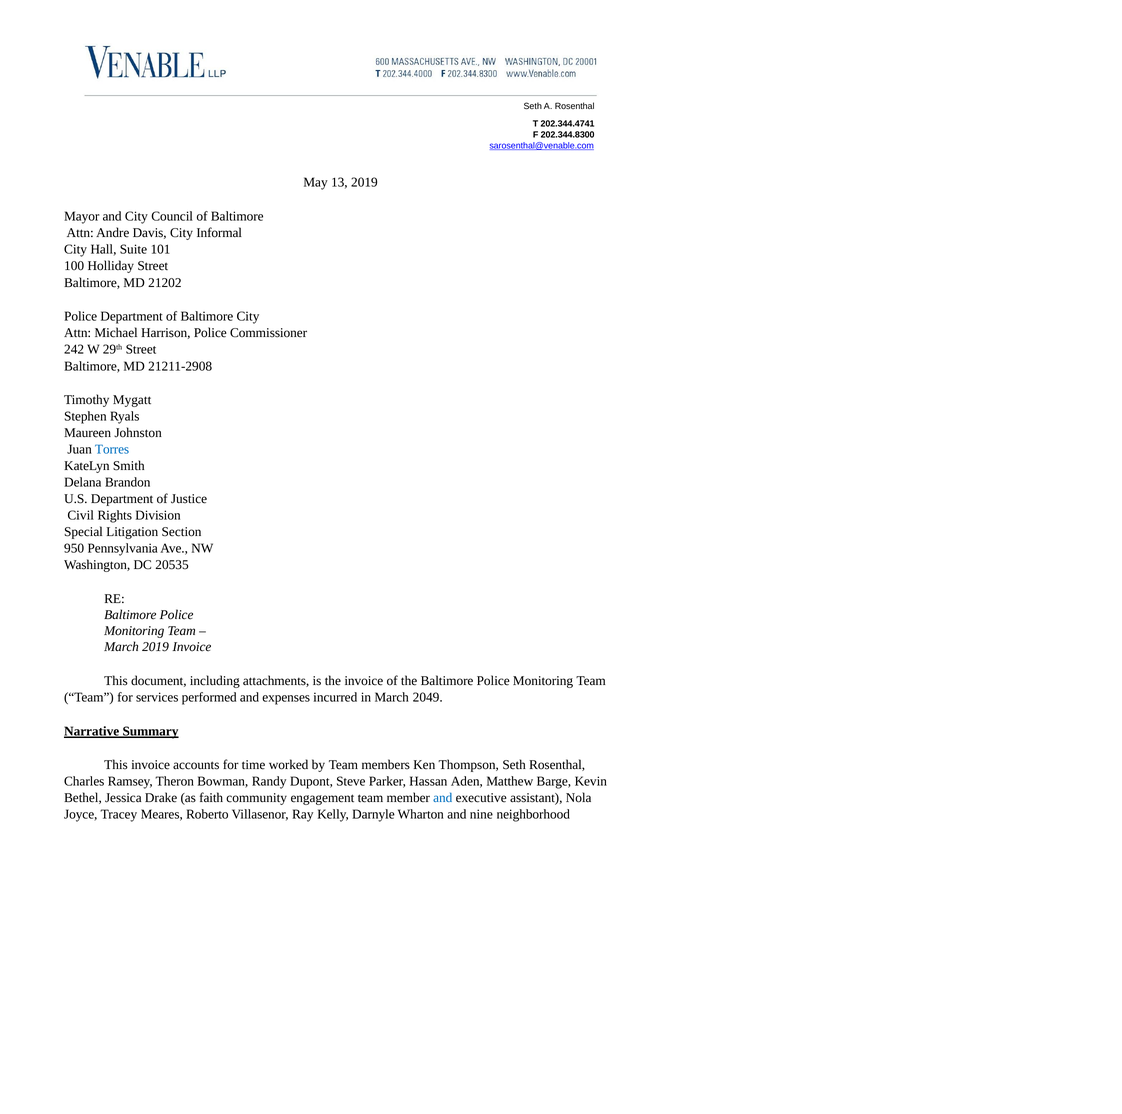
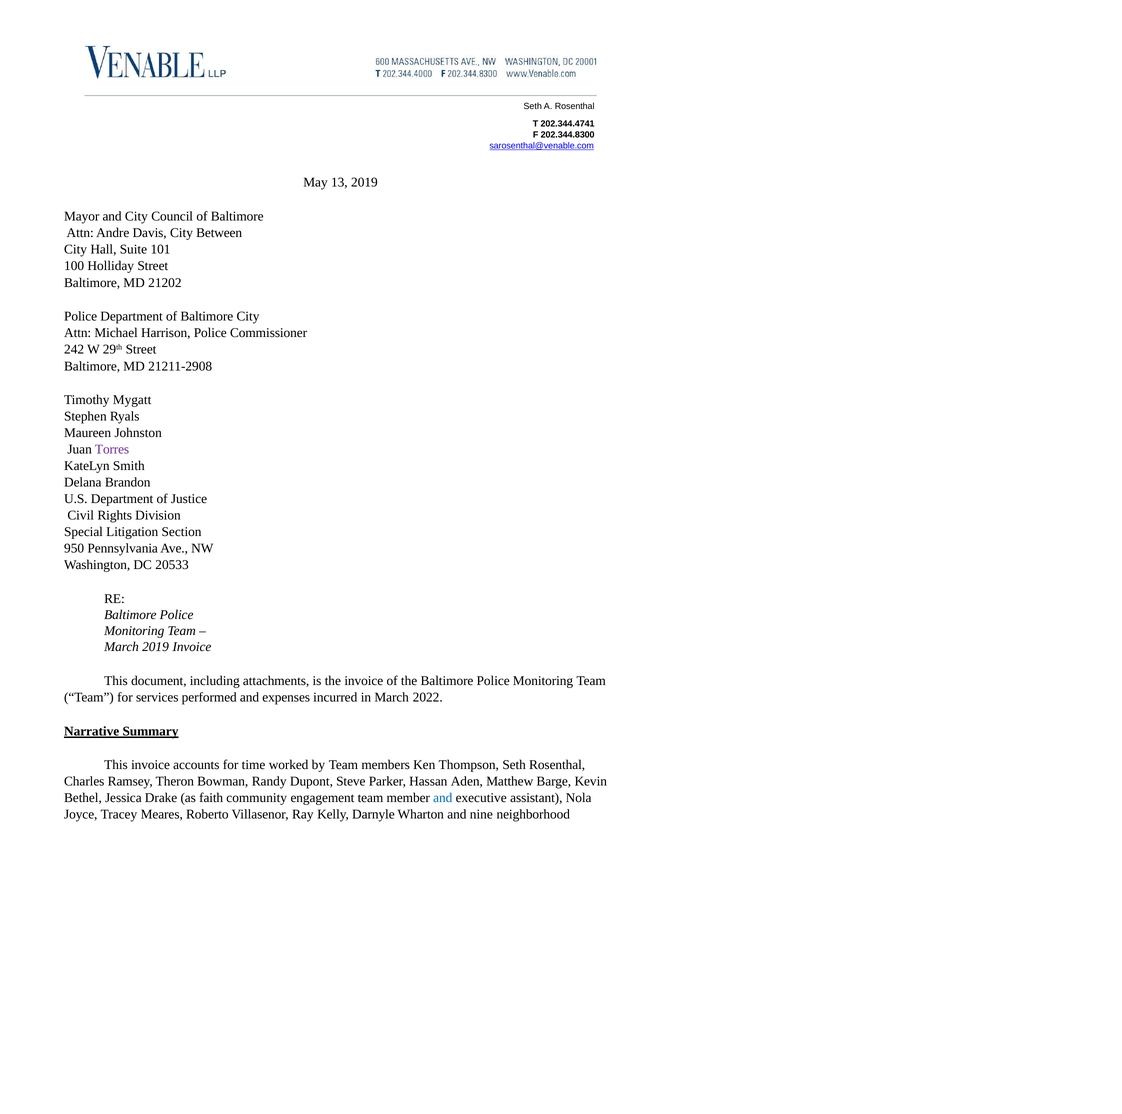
Informal: Informal -> Between
Torres colour: blue -> purple
20535: 20535 -> 20533
2049: 2049 -> 2022
